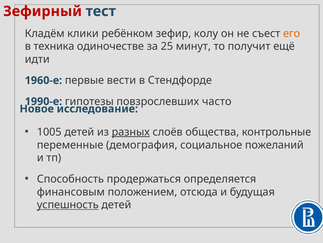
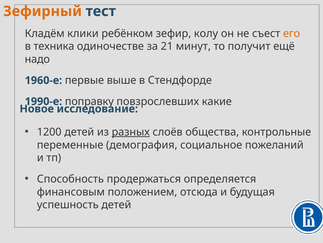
Зефирный colour: red -> orange
25: 25 -> 21
идти: идти -> надо
вести: вести -> выше
гипотезы: гипотезы -> поправку
часто: часто -> какие
1005: 1005 -> 1200
успешность underline: present -> none
